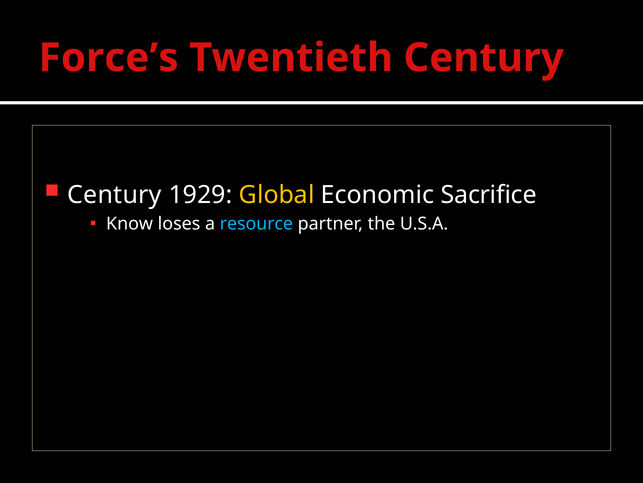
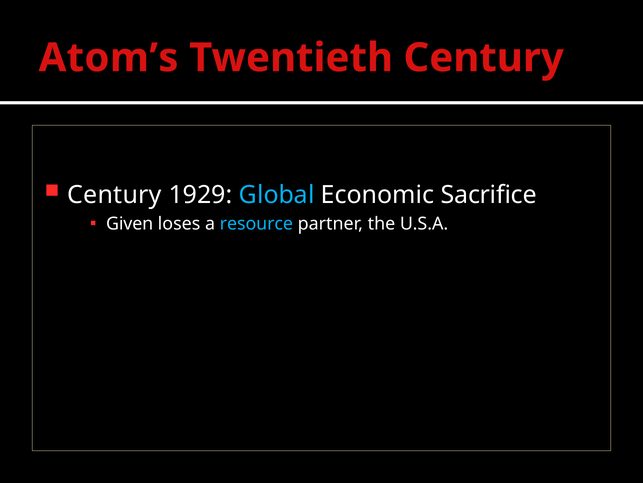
Force’s: Force’s -> Atom’s
Global colour: yellow -> light blue
Know: Know -> Given
